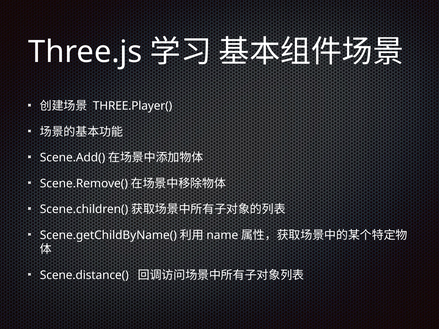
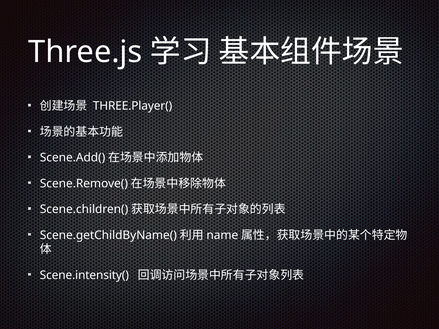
Scene.distance(: Scene.distance( -> Scene.intensity(
